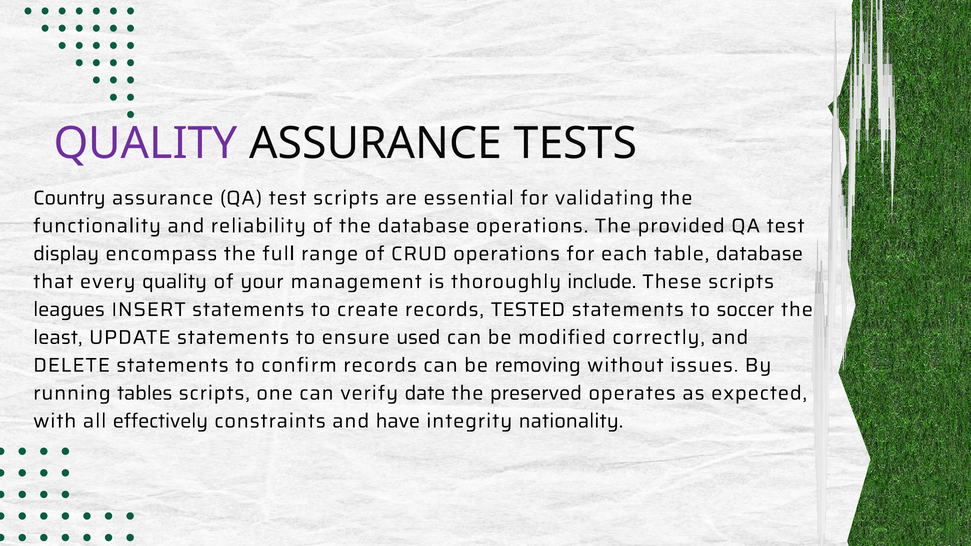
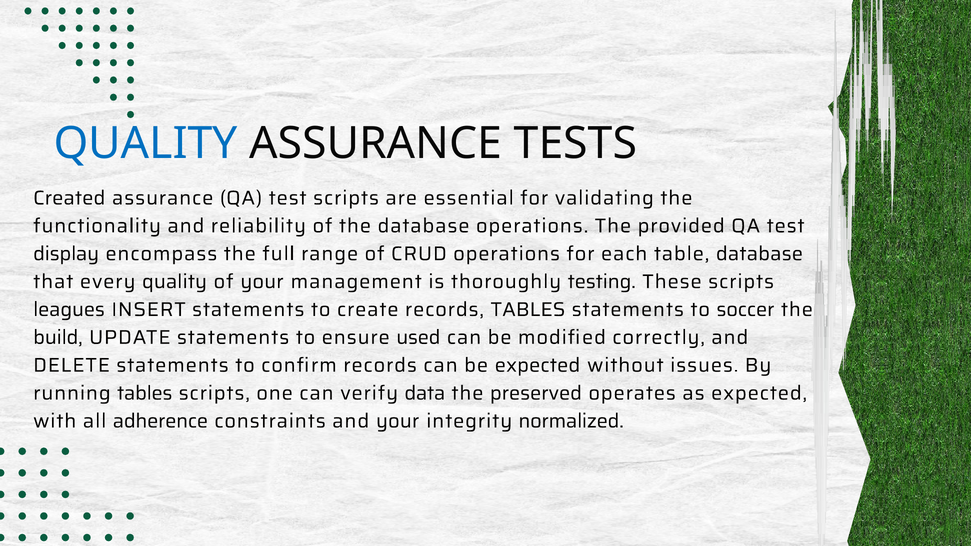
QUALITY at (146, 143) colour: purple -> blue
Country: Country -> Created
include: include -> testing
records TESTED: TESTED -> TABLES
least: least -> build
be removing: removing -> expected
date: date -> data
effectively: effectively -> adherence
and have: have -> your
nationality: nationality -> normalized
